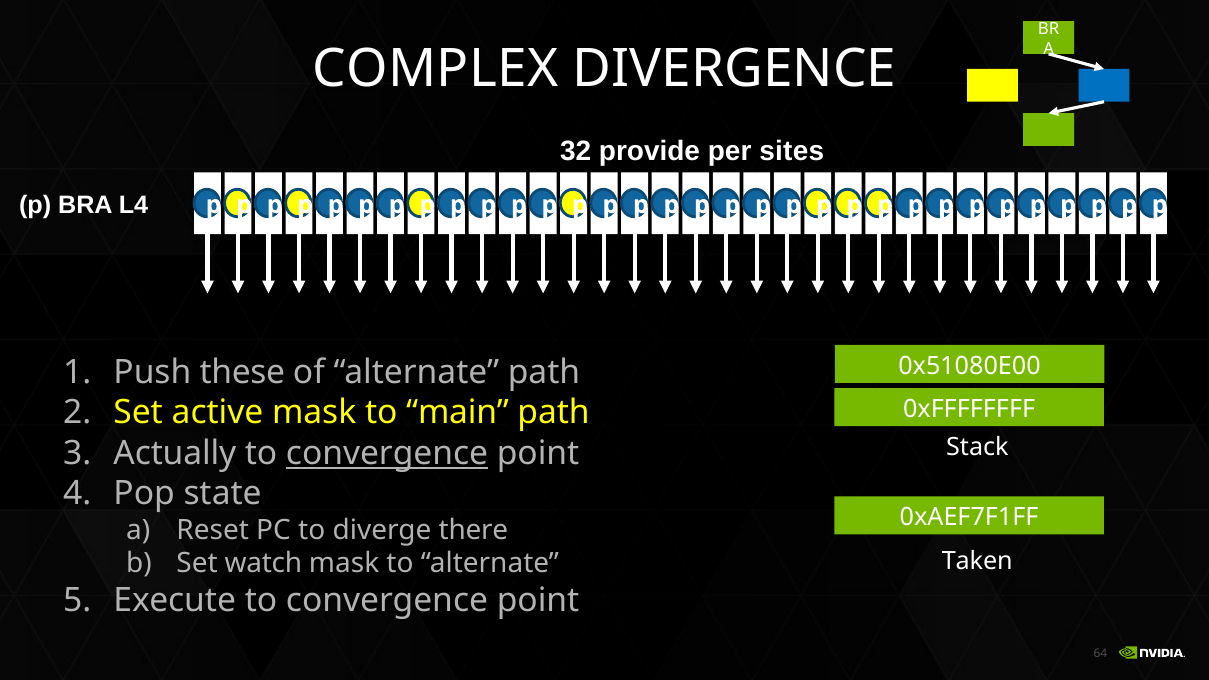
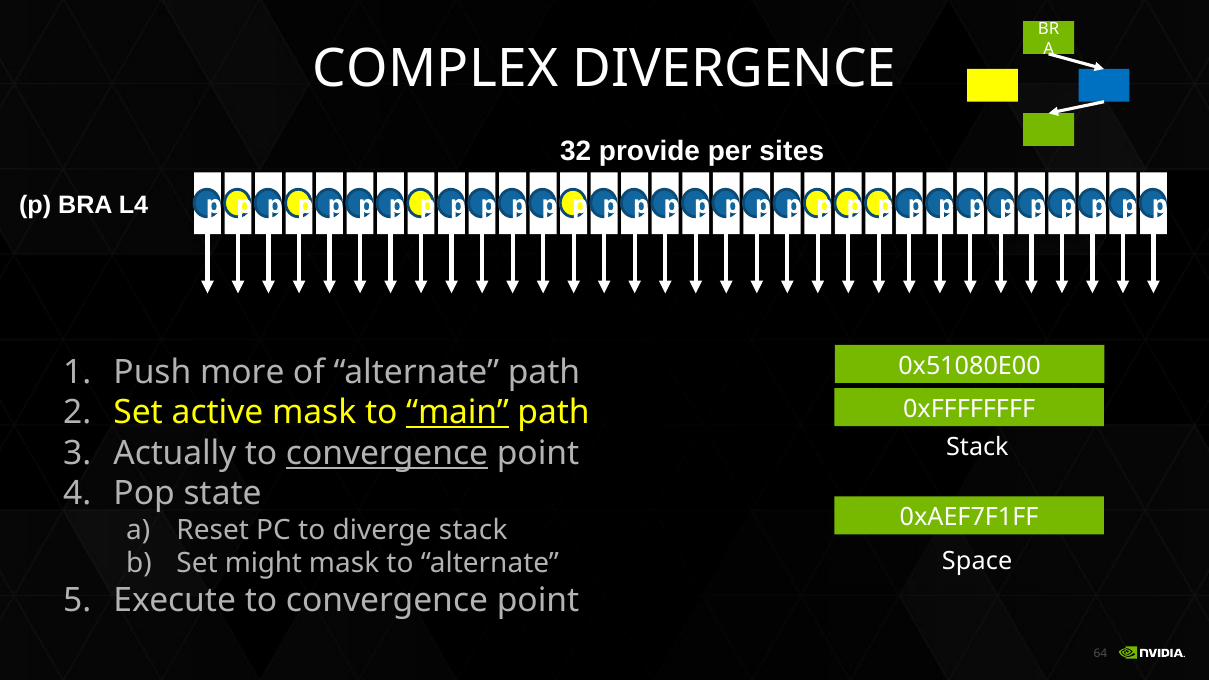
these: these -> more
main underline: none -> present
diverge there: there -> stack
Taken: Taken -> Space
watch: watch -> might
